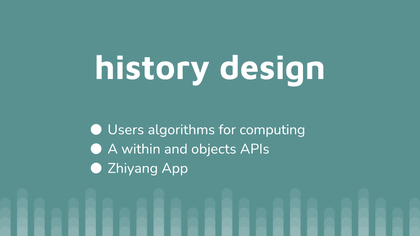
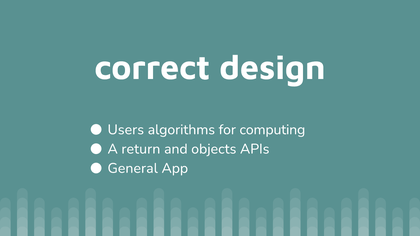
history: history -> correct
within: within -> return
Zhiyang: Zhiyang -> General
